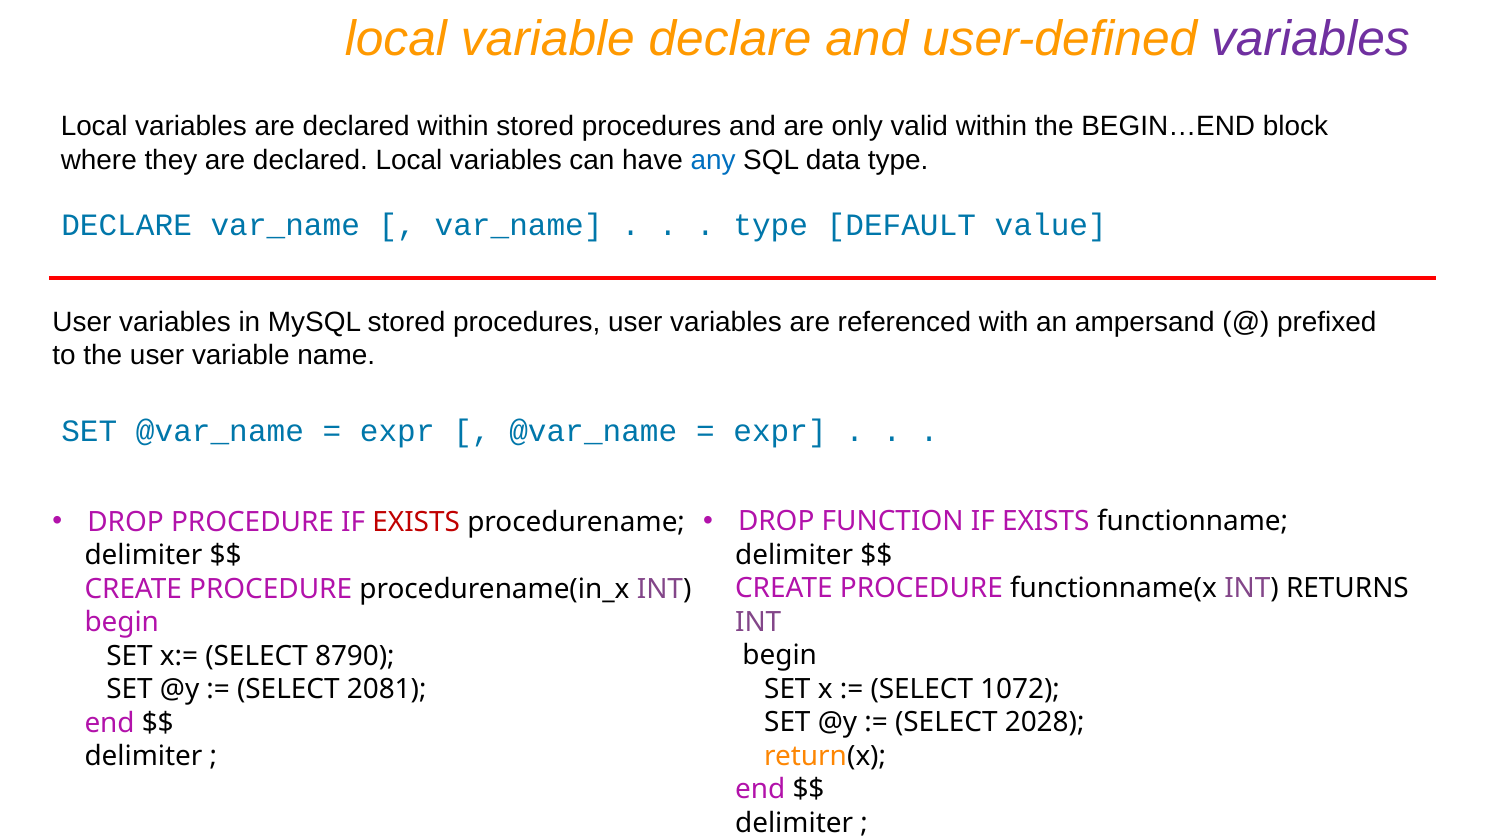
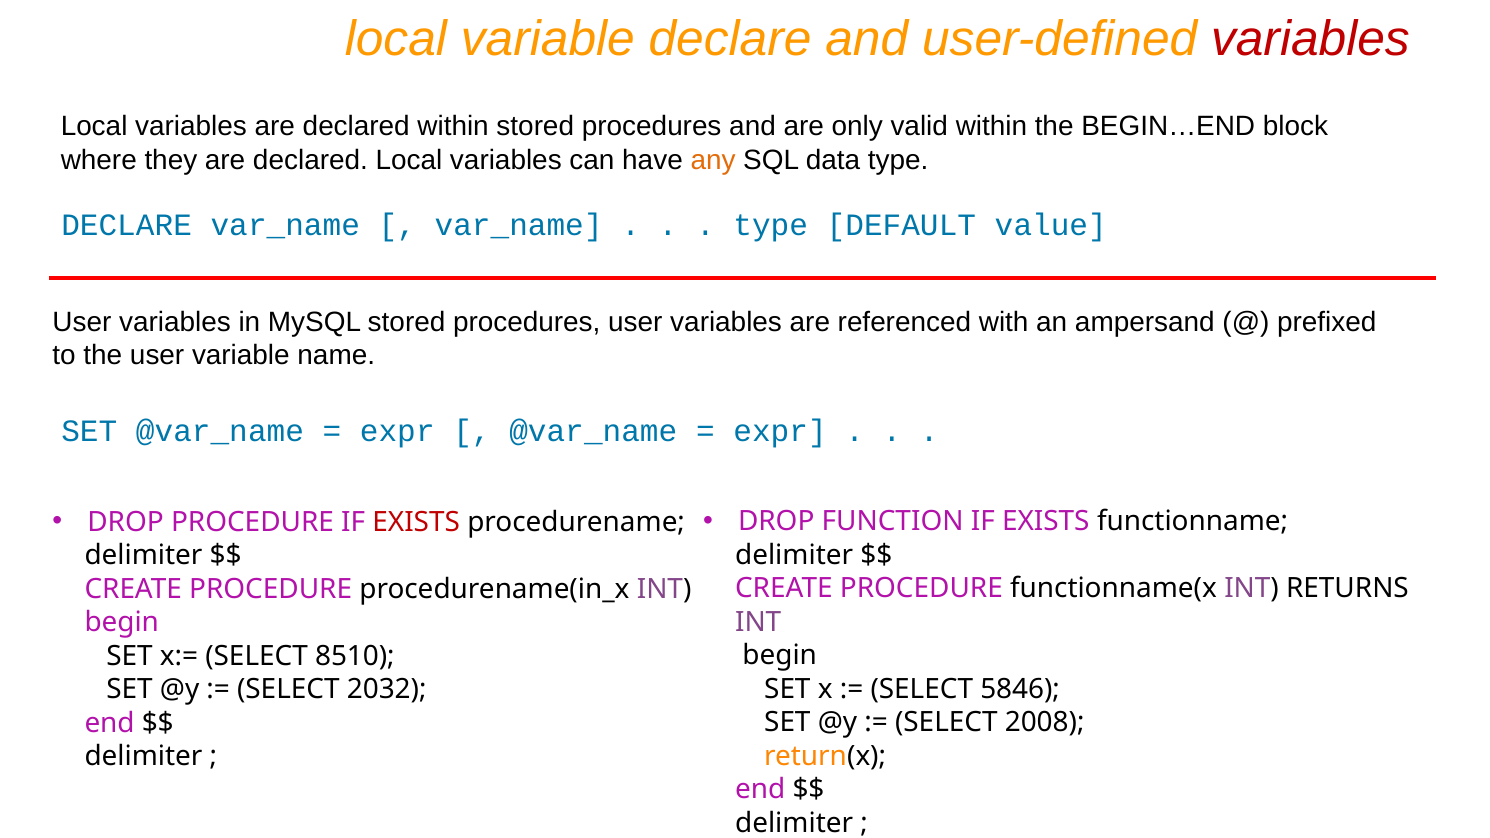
variables at (1310, 39) colour: purple -> red
any colour: blue -> orange
8790: 8790 -> 8510
1072: 1072 -> 5846
2081: 2081 -> 2032
2028: 2028 -> 2008
